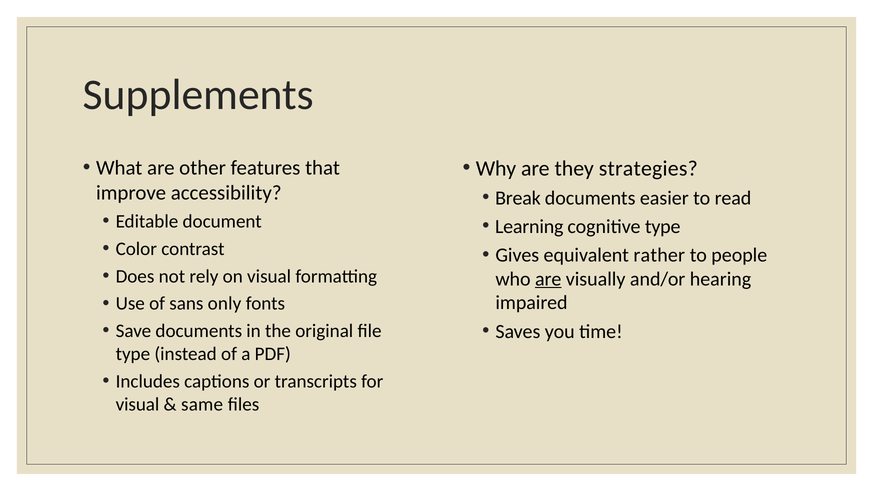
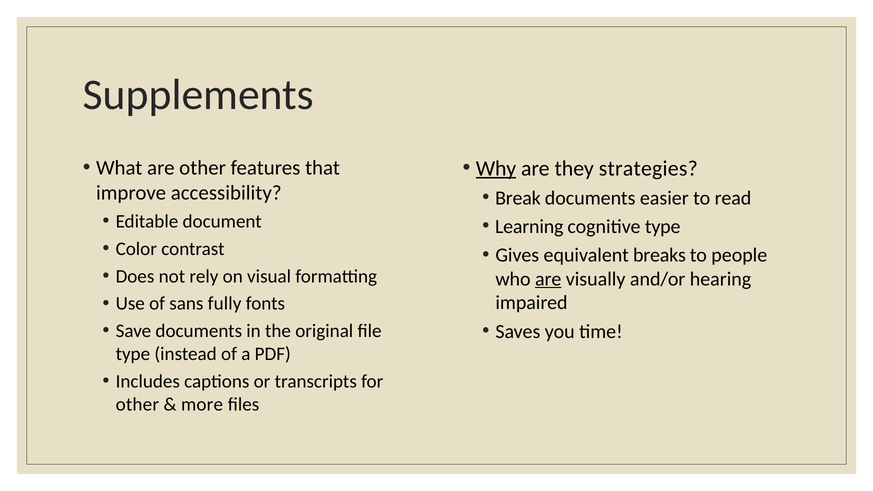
Why underline: none -> present
rather: rather -> breaks
only: only -> fully
visual at (137, 404): visual -> other
same: same -> more
